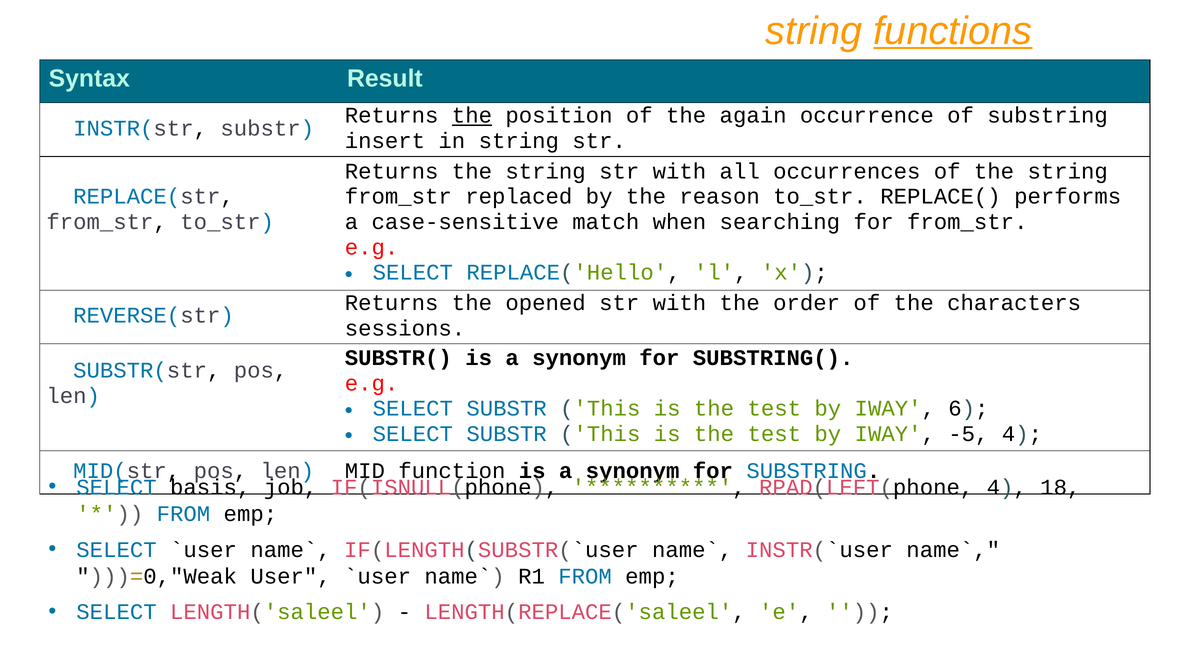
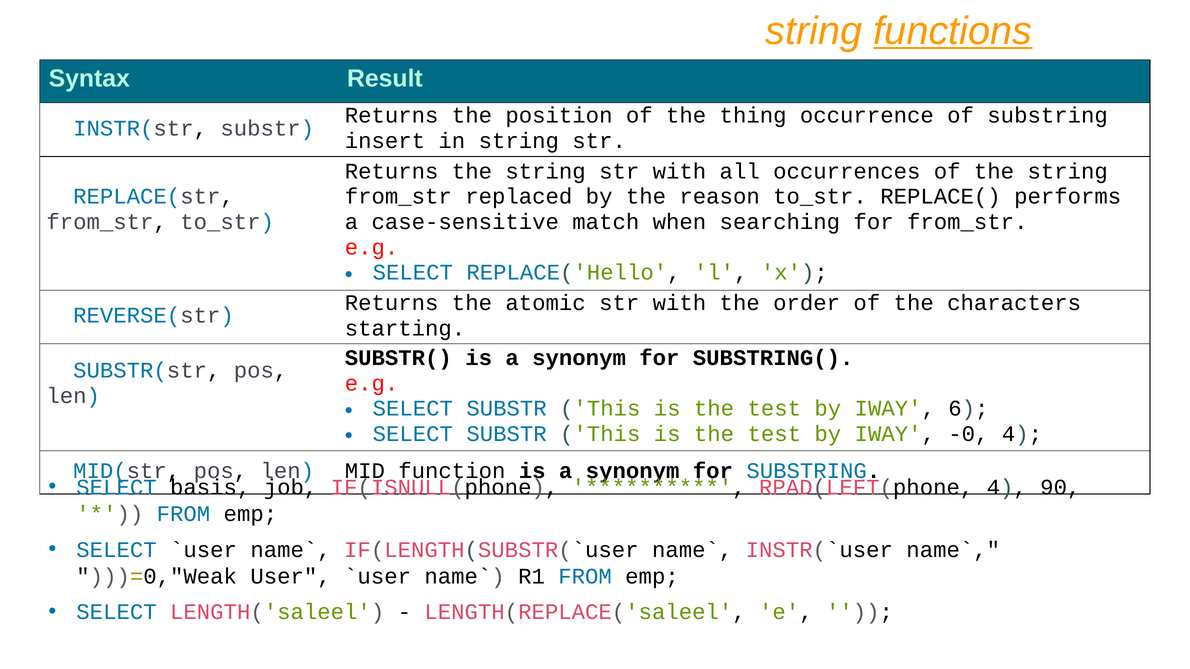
the at (472, 116) underline: present -> none
again: again -> thing
opened: opened -> atomic
sessions: sessions -> starting
-5: -5 -> -0
18: 18 -> 90
